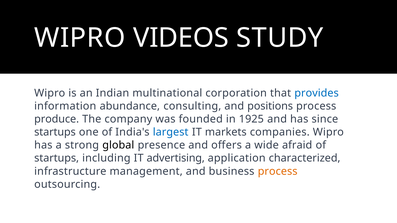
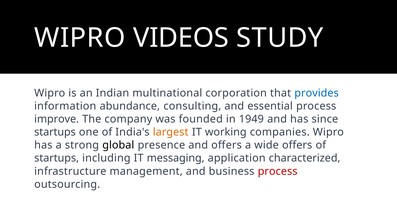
positions: positions -> essential
produce: produce -> improve
1925: 1925 -> 1949
largest colour: blue -> orange
markets: markets -> working
wide afraid: afraid -> offers
advertising: advertising -> messaging
process at (278, 171) colour: orange -> red
